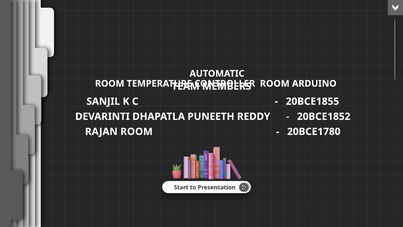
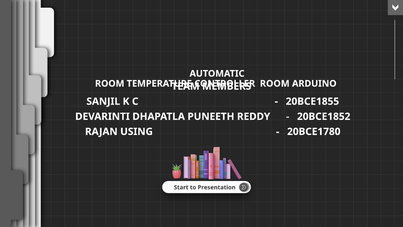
RAJAN ROOM: ROOM -> USING
